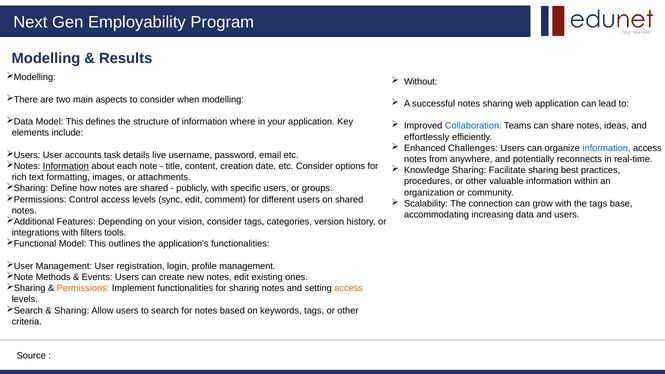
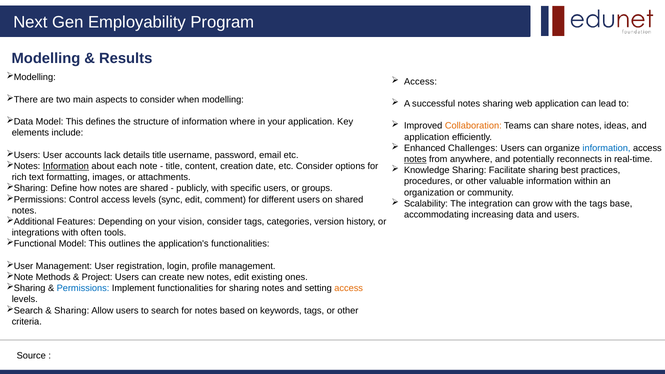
Without at (421, 82): Without -> Access
Collaboration colour: blue -> orange
effortlessly at (427, 137): effortlessly -> application
task: task -> lack
details live: live -> title
notes at (415, 159) underline: none -> present
connection: connection -> integration
filters: filters -> often
Events: Events -> Project
Permissions colour: orange -> blue
